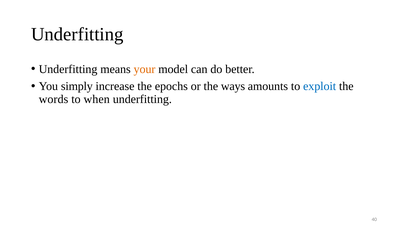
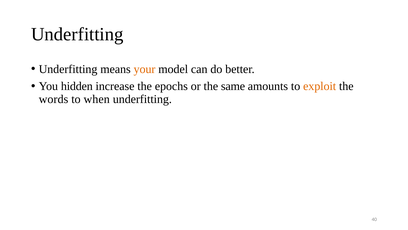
simply: simply -> hidden
ways: ways -> same
exploit colour: blue -> orange
